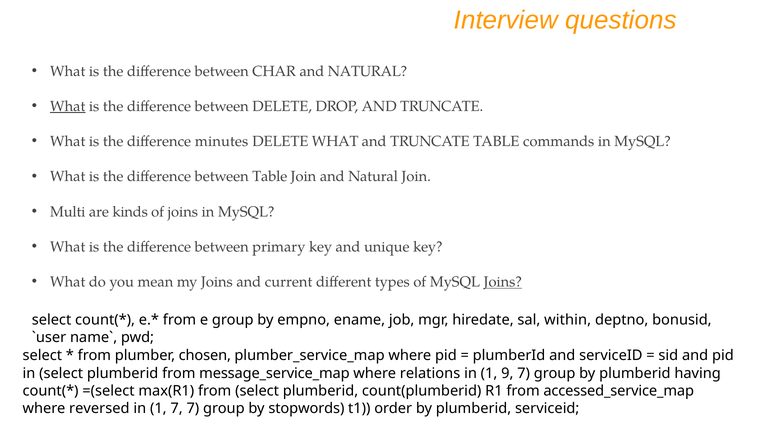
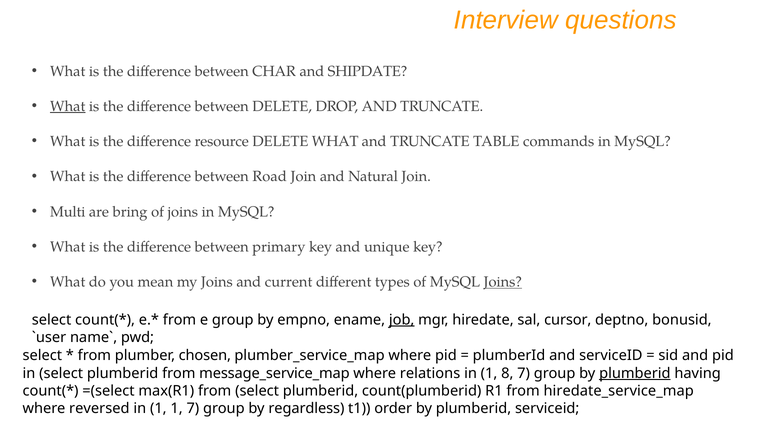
CHAR and NATURAL: NATURAL -> SHIPDATE
minutes: minutes -> resource
between Table: Table -> Road
kinds: kinds -> bring
job underline: none -> present
within: within -> cursor
9: 9 -> 8
plumberid at (635, 373) underline: none -> present
accessed_service_map: accessed_service_map -> hiredate_service_map
1 7: 7 -> 1
stopwords: stopwords -> regardless
